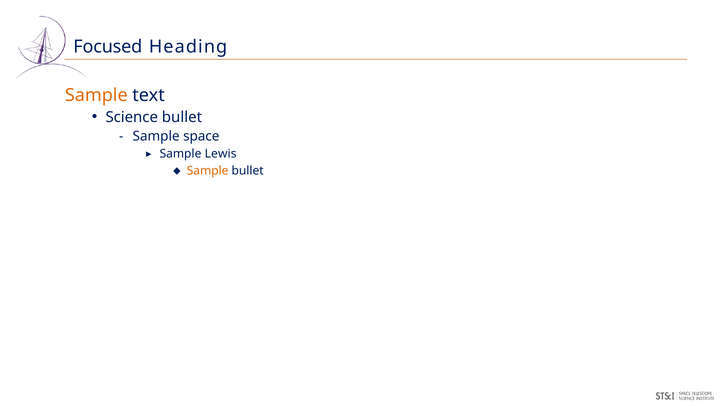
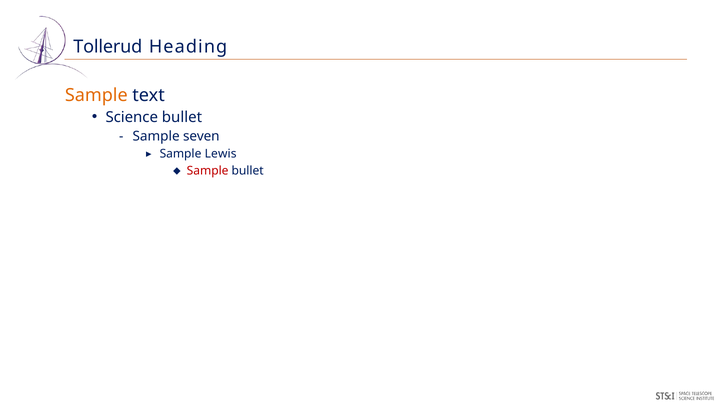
Focused: Focused -> Tollerud
space: space -> seven
Sample at (208, 171) colour: orange -> red
